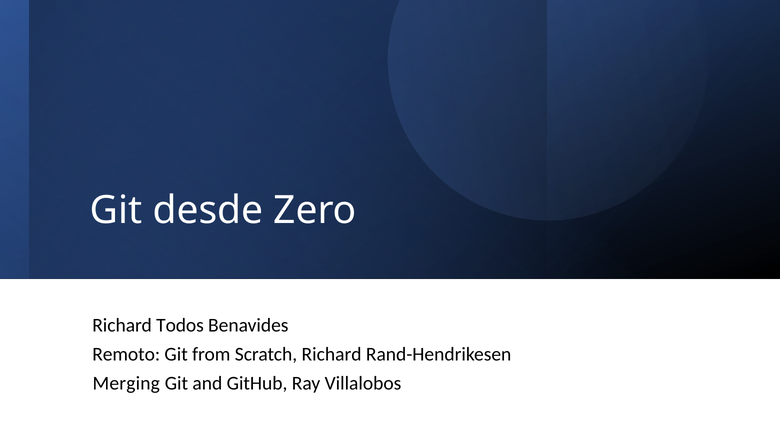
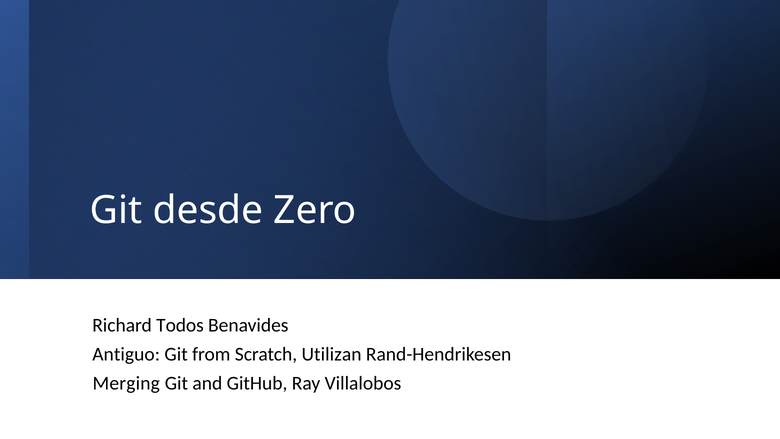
Remoto: Remoto -> Antiguo
Scratch Richard: Richard -> Utilizan
